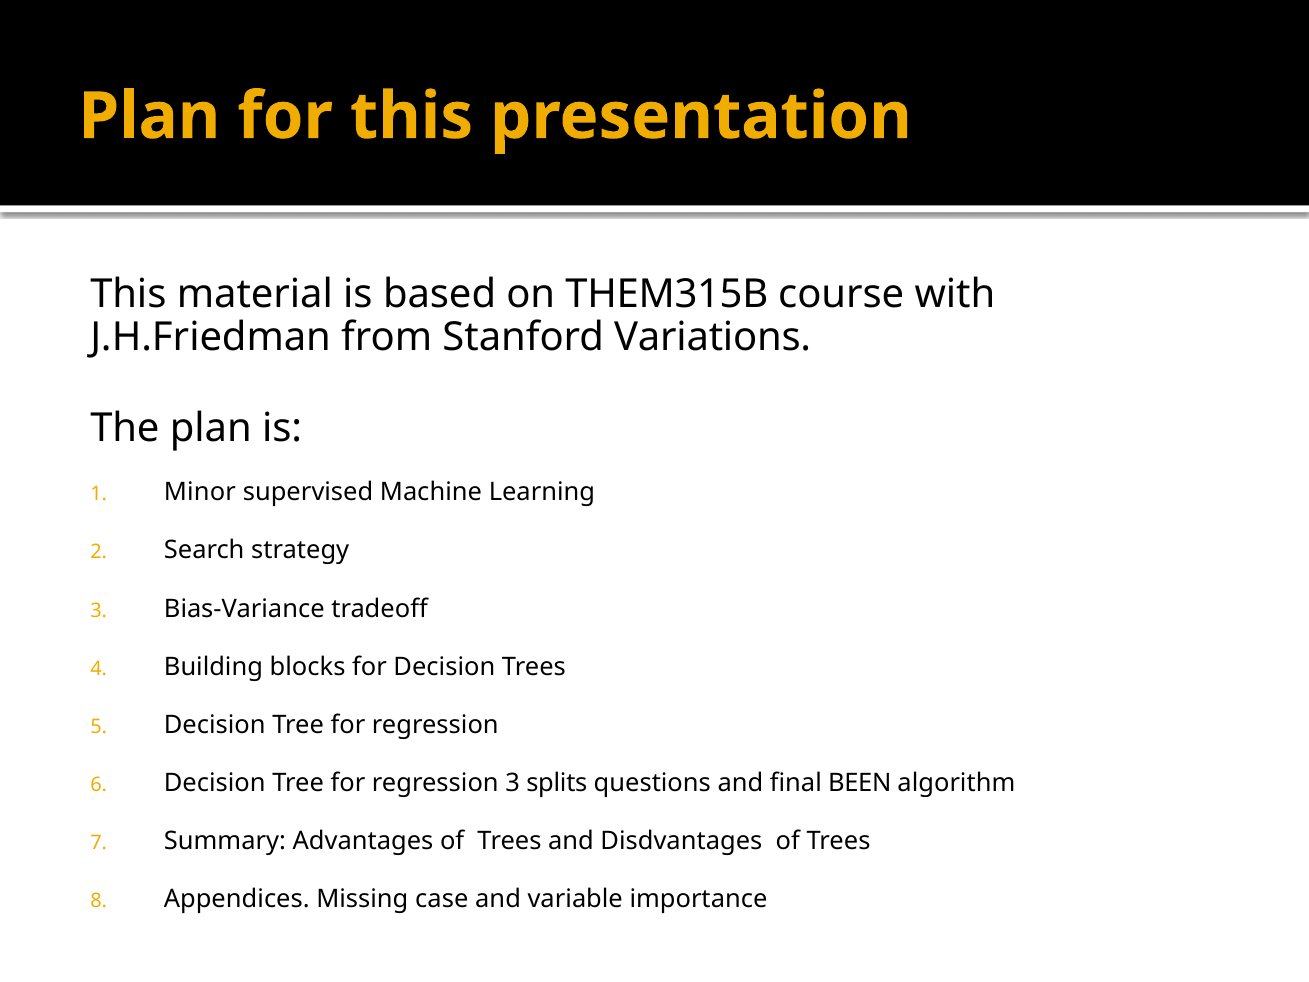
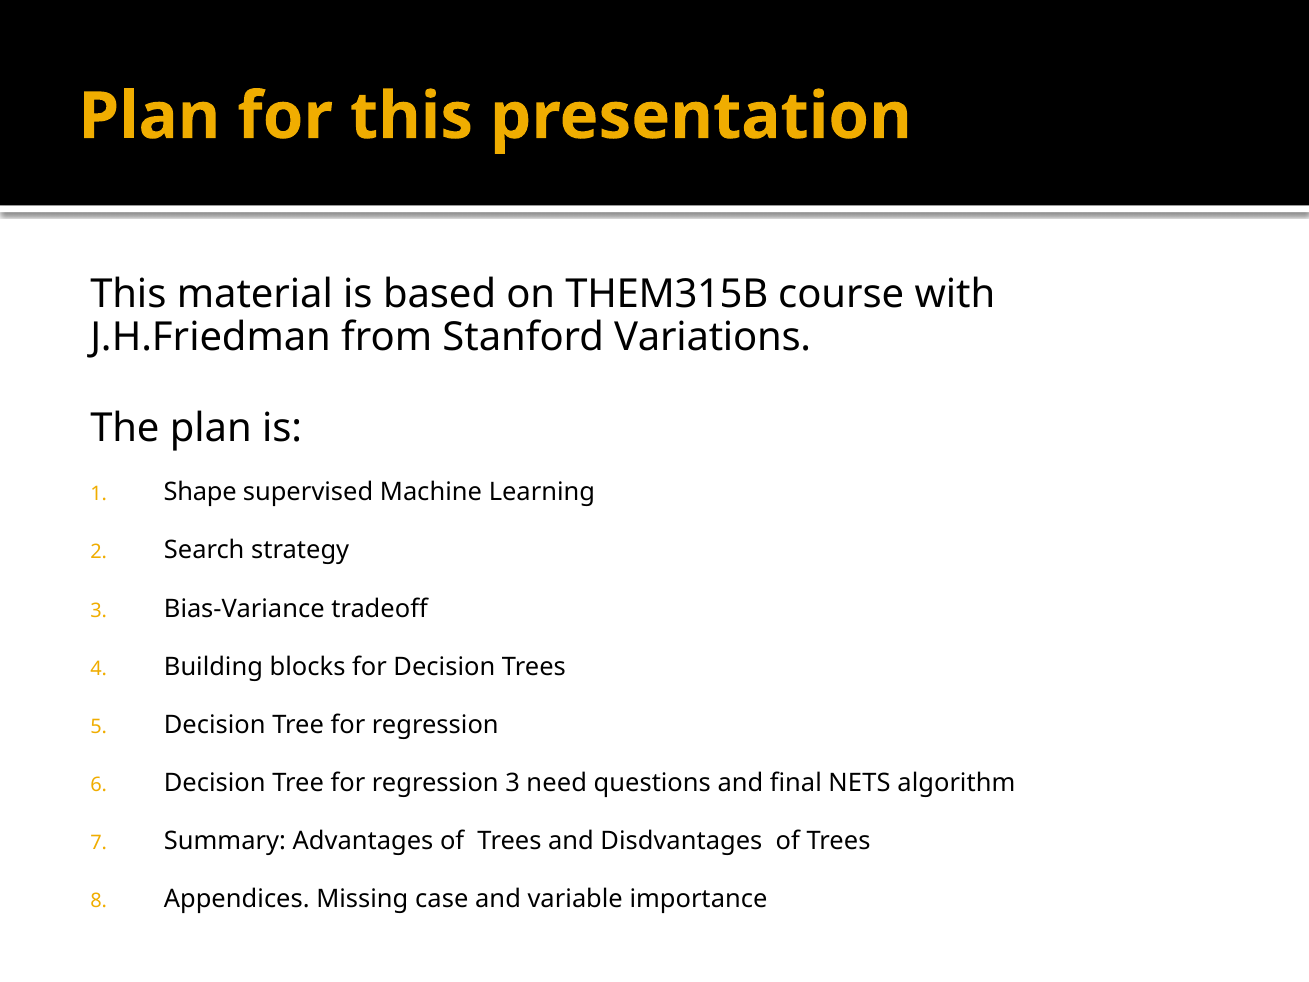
Minor: Minor -> Shape
splits: splits -> need
BEEN: BEEN -> NETS
